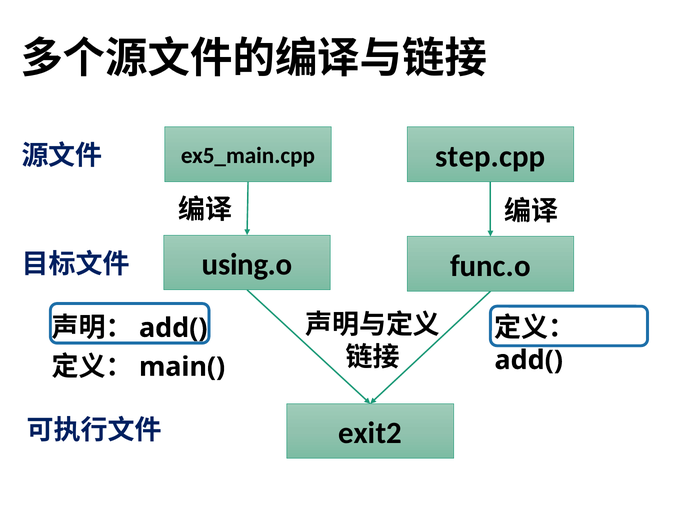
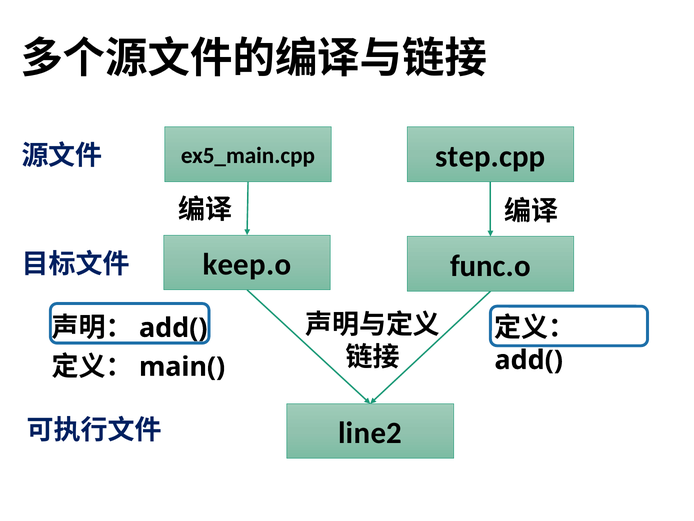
using.o: using.o -> keep.o
exit2: exit2 -> line2
